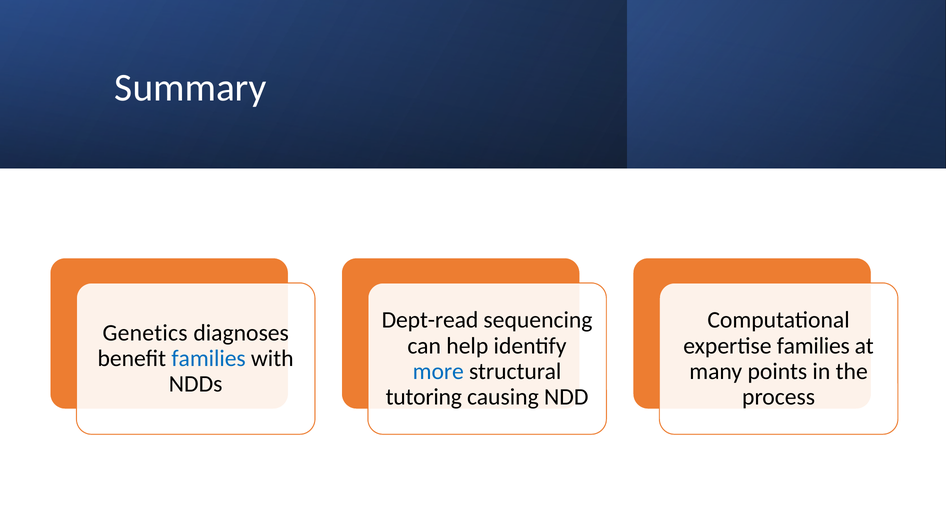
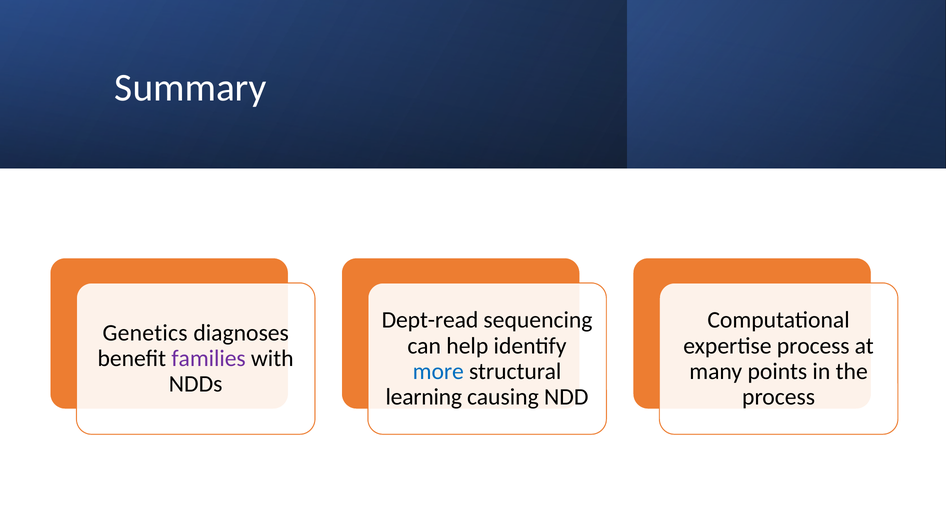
expertise families: families -> process
families at (209, 359) colour: blue -> purple
tutoring: tutoring -> learning
